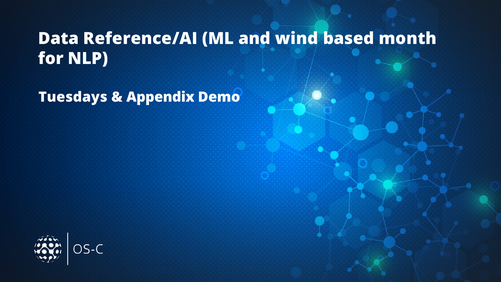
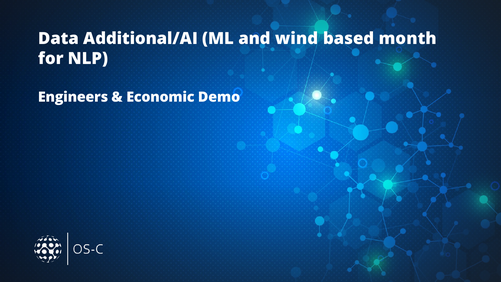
Reference/AI: Reference/AI -> Additional/AI
Tuesdays: Tuesdays -> Engineers
Appendix: Appendix -> Economic
